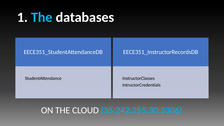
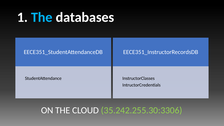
35.242.255.30:3306 colour: light blue -> light green
